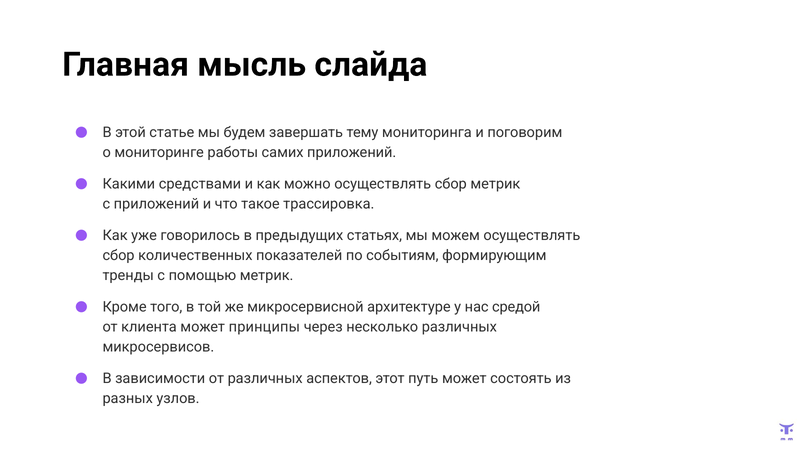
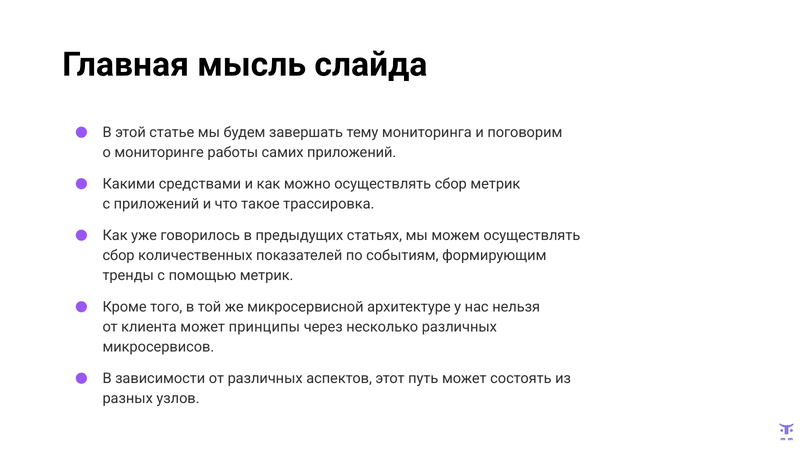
средой: средой -> нельзя
